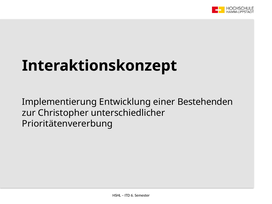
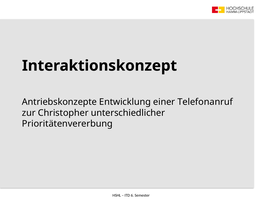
Implementierung: Implementierung -> Antriebskonzepte
Bestehenden: Bestehenden -> Telefonanruf
